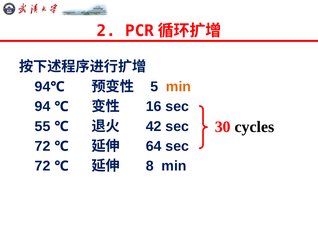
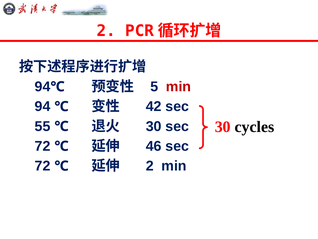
min at (179, 86) colour: orange -> red
16: 16 -> 42
42 at (154, 126): 42 -> 30
64: 64 -> 46
8 at (150, 166): 8 -> 2
